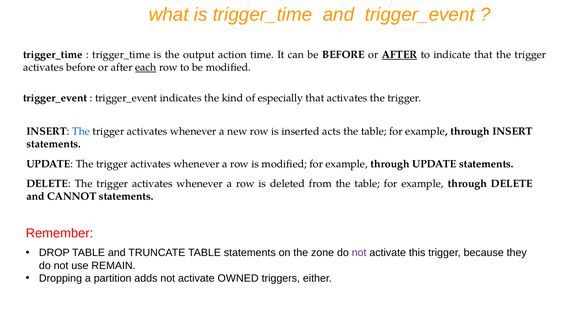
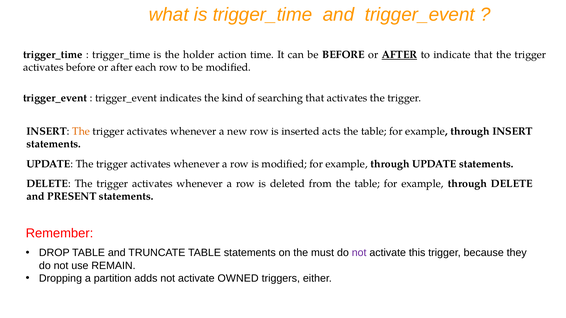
output: output -> holder
each underline: present -> none
especially: especially -> searching
The at (81, 132) colour: blue -> orange
CANNOT: CANNOT -> PRESENT
zone: zone -> must
